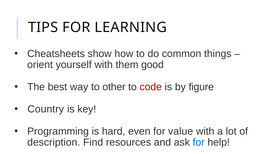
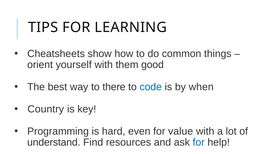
other: other -> there
code colour: red -> blue
figure: figure -> when
description: description -> understand
